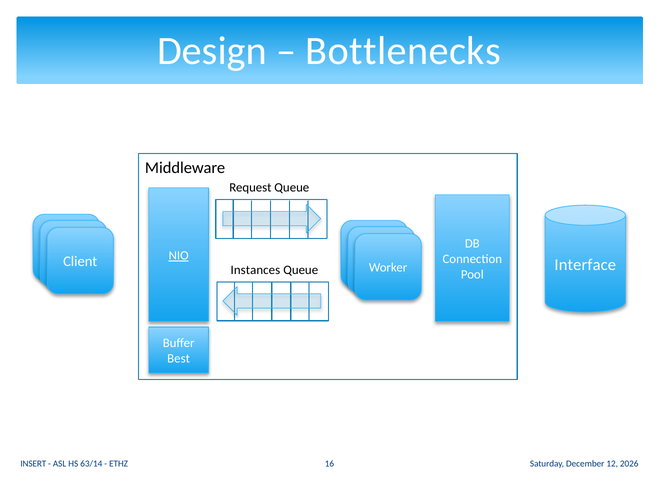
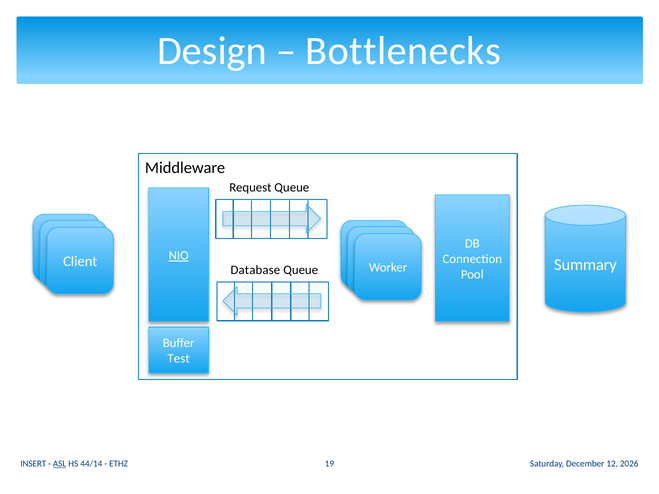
Interface: Interface -> Summary
Instances: Instances -> Database
Best: Best -> Test
ASL underline: none -> present
63/14: 63/14 -> 44/14
16: 16 -> 19
